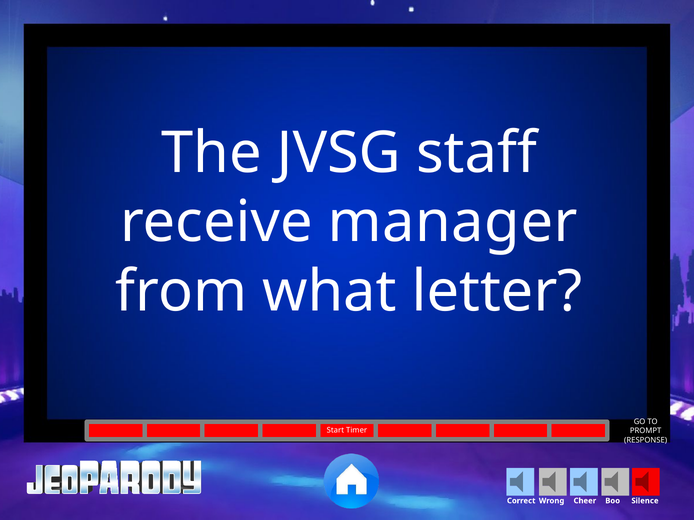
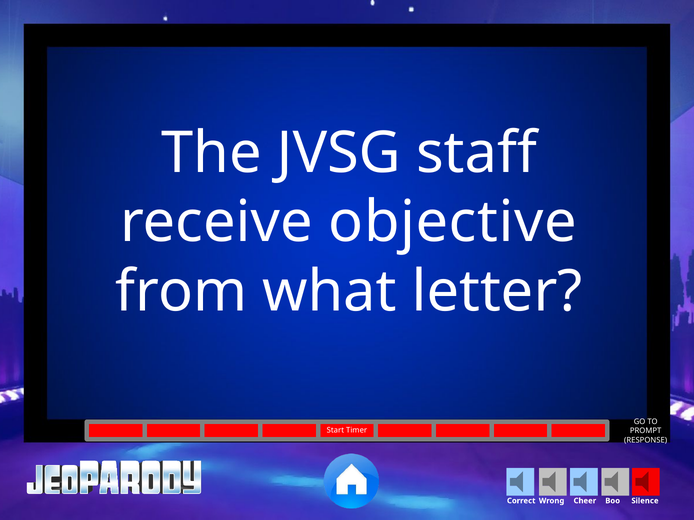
manager: manager -> objective
